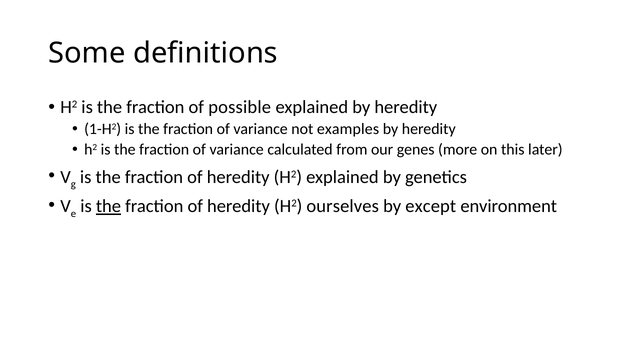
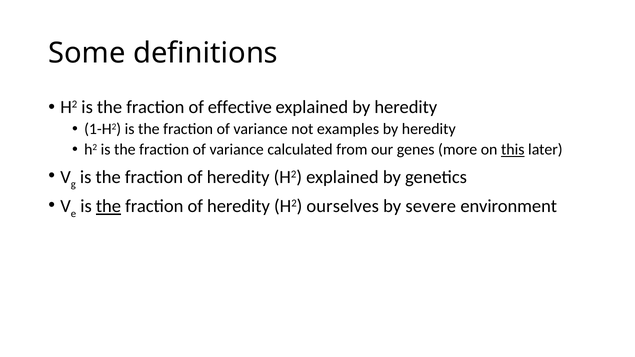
possible: possible -> effective
this underline: none -> present
except: except -> severe
